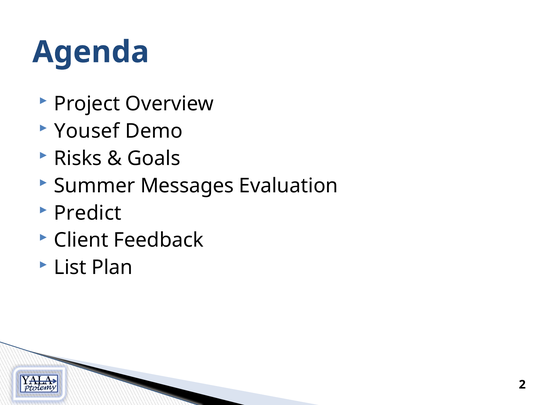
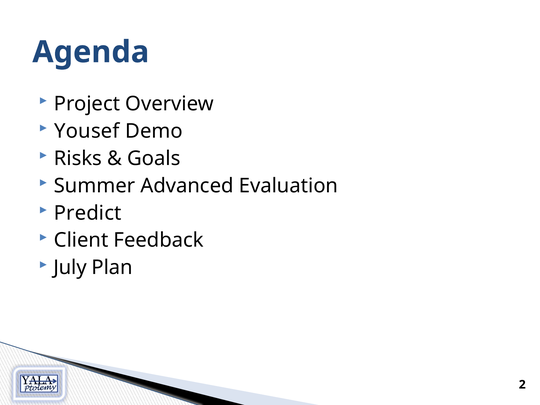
Messages: Messages -> Advanced
List: List -> July
